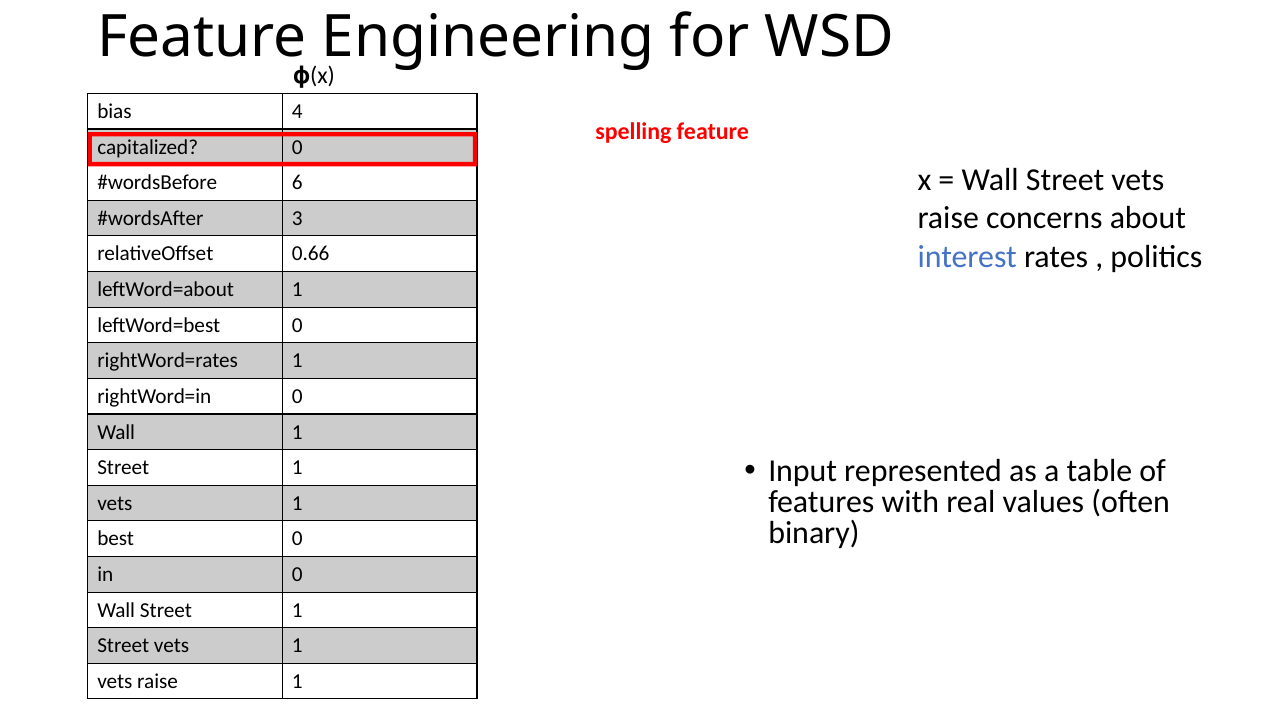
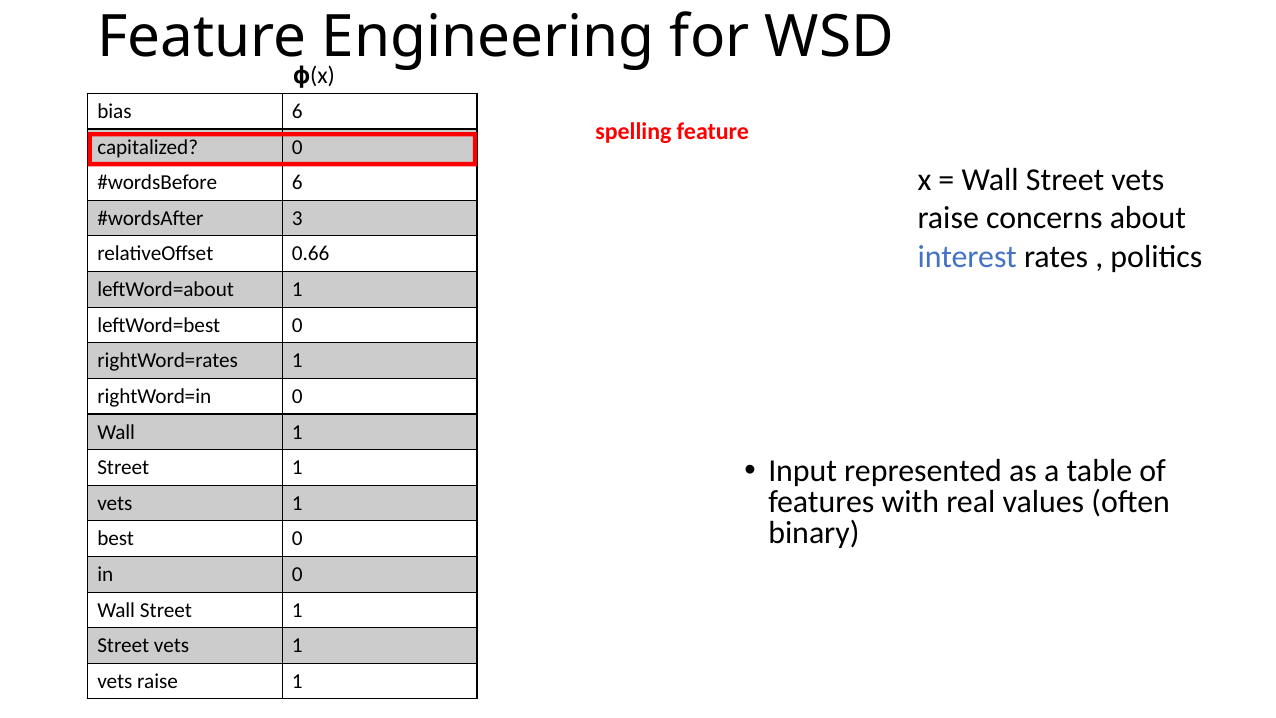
bias 4: 4 -> 6
